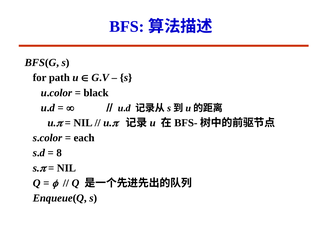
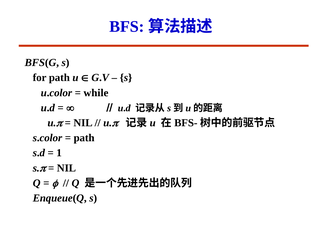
black: black -> while
each at (84, 138): each -> path
8: 8 -> 1
